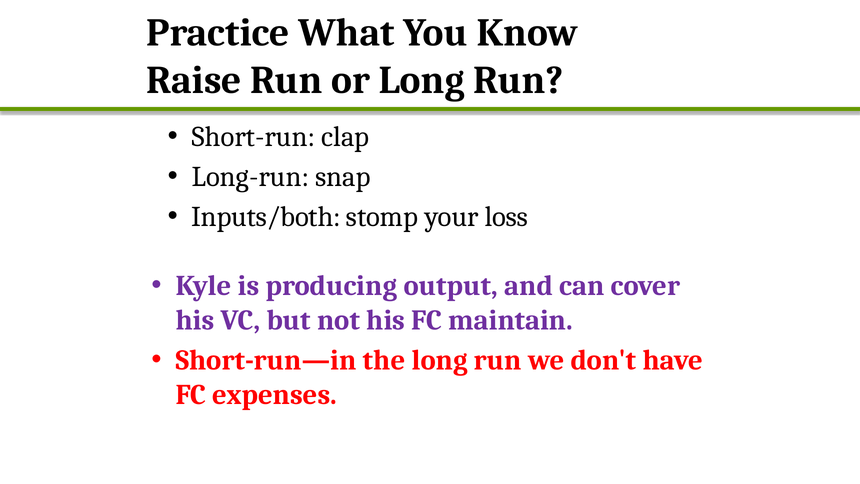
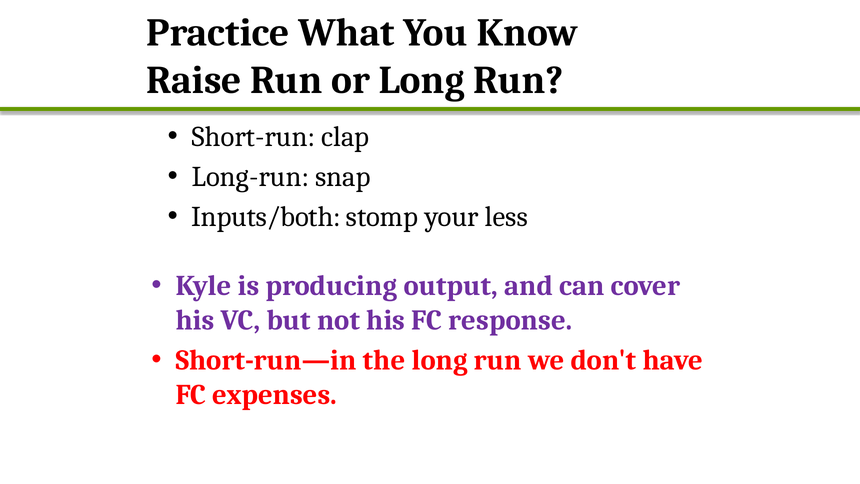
loss: loss -> less
maintain: maintain -> response
